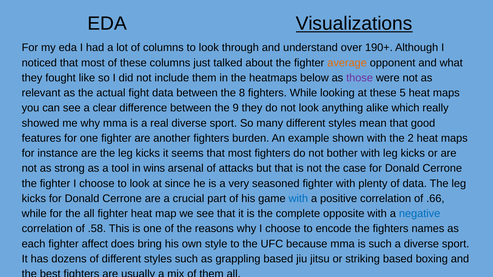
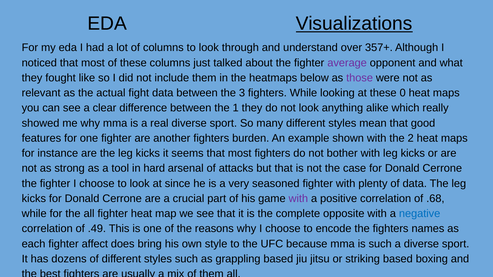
190+: 190+ -> 357+
average colour: orange -> purple
8: 8 -> 3
5: 5 -> 0
9: 9 -> 1
wins: wins -> hard
with at (298, 199) colour: blue -> purple
.66: .66 -> .68
.58: .58 -> .49
